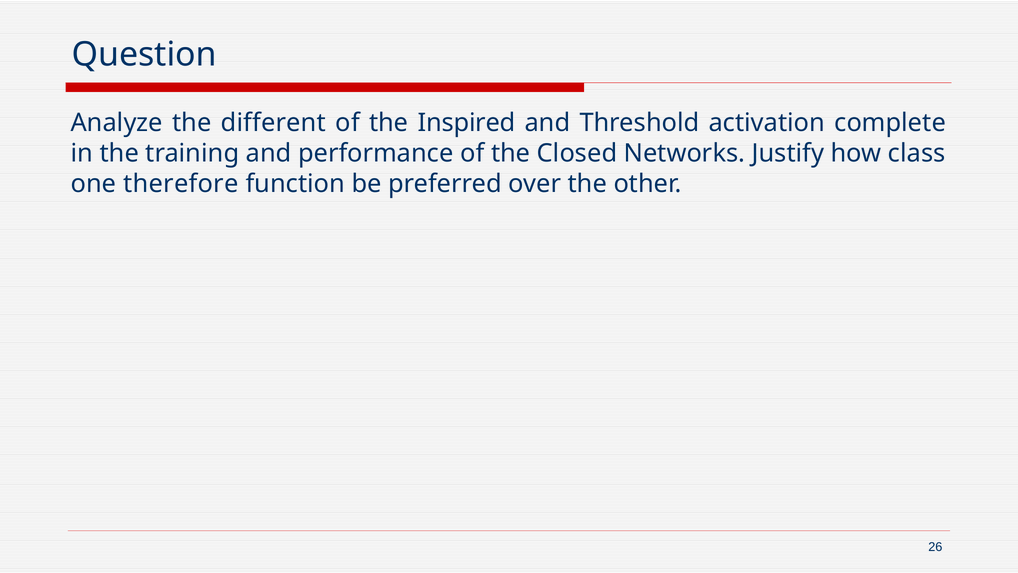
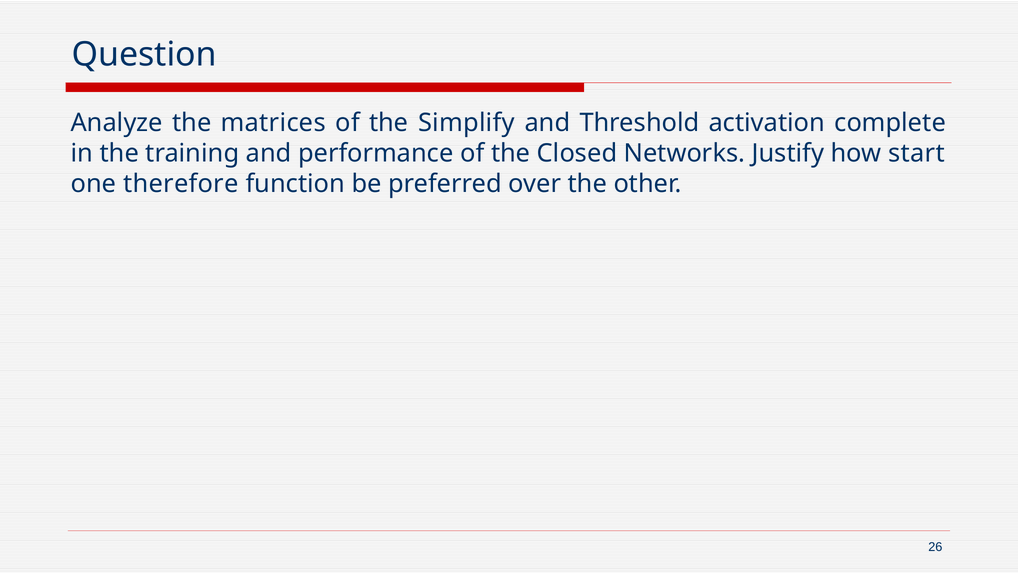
different: different -> matrices
Inspired: Inspired -> Simplify
class: class -> start
